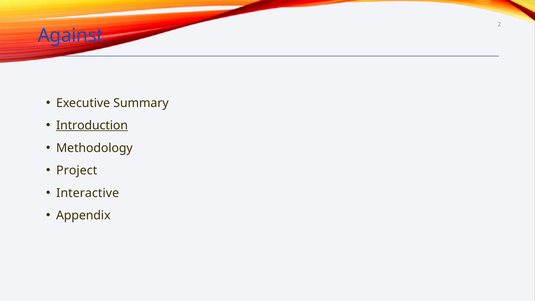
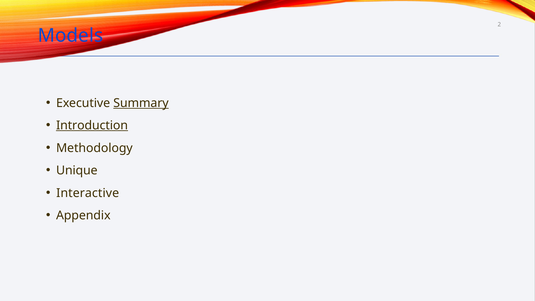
Against: Against -> Models
Summary underline: none -> present
Project: Project -> Unique
